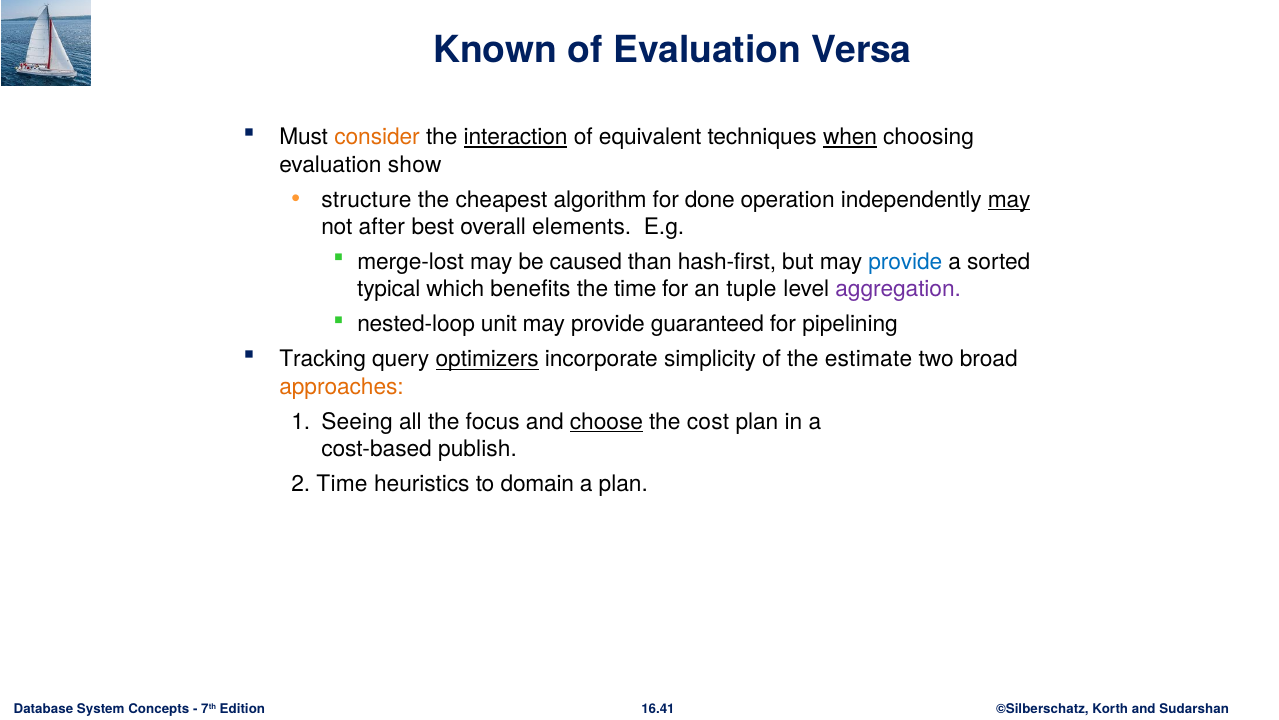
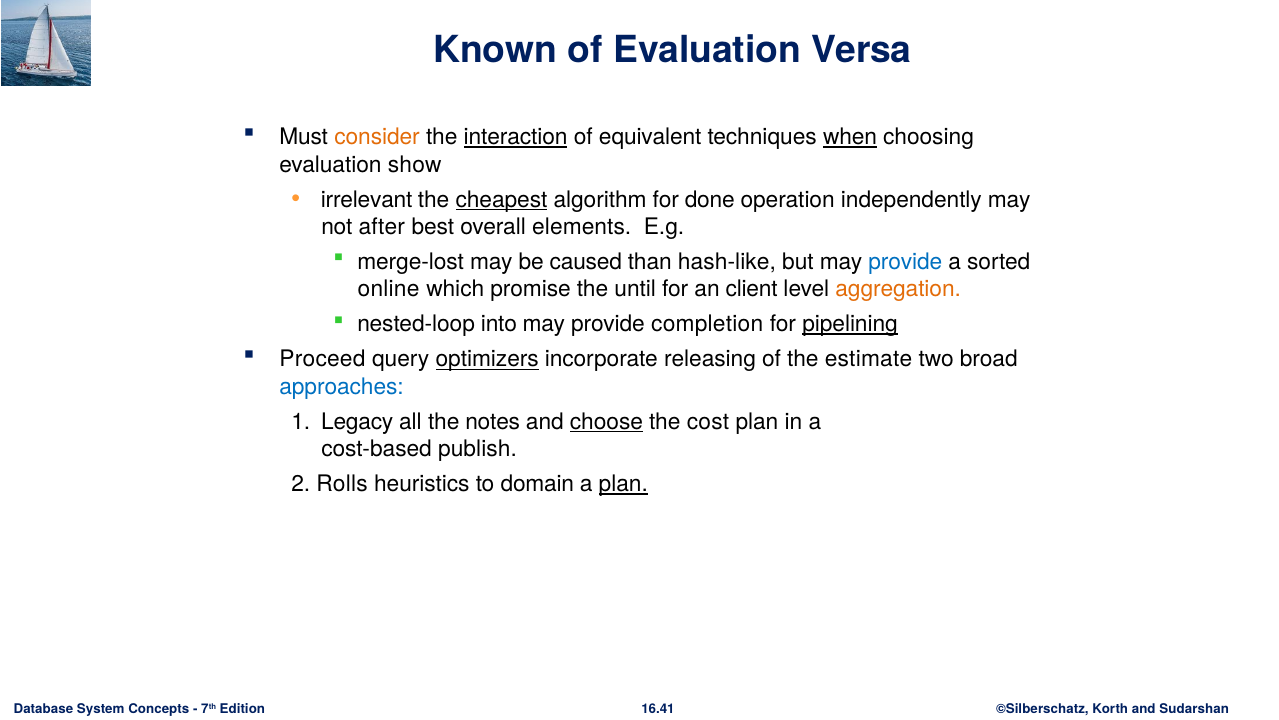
structure: structure -> irrelevant
cheapest underline: none -> present
may at (1009, 199) underline: present -> none
hash-first: hash-first -> hash-like
typical: typical -> online
benefits: benefits -> promise
the time: time -> until
tuple: tuple -> client
aggregation colour: purple -> orange
unit: unit -> into
guaranteed: guaranteed -> completion
pipelining underline: none -> present
Tracking: Tracking -> Proceed
simplicity: simplicity -> releasing
approaches colour: orange -> blue
Seeing: Seeing -> Legacy
focus: focus -> notes
2 Time: Time -> Rolls
plan at (623, 484) underline: none -> present
